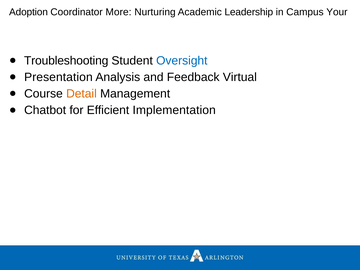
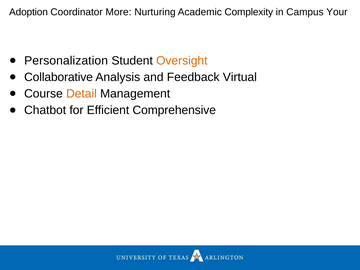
Leadership: Leadership -> Complexity
Troubleshooting: Troubleshooting -> Personalization
Oversight colour: blue -> orange
Presentation: Presentation -> Collaborative
Implementation: Implementation -> Comprehensive
